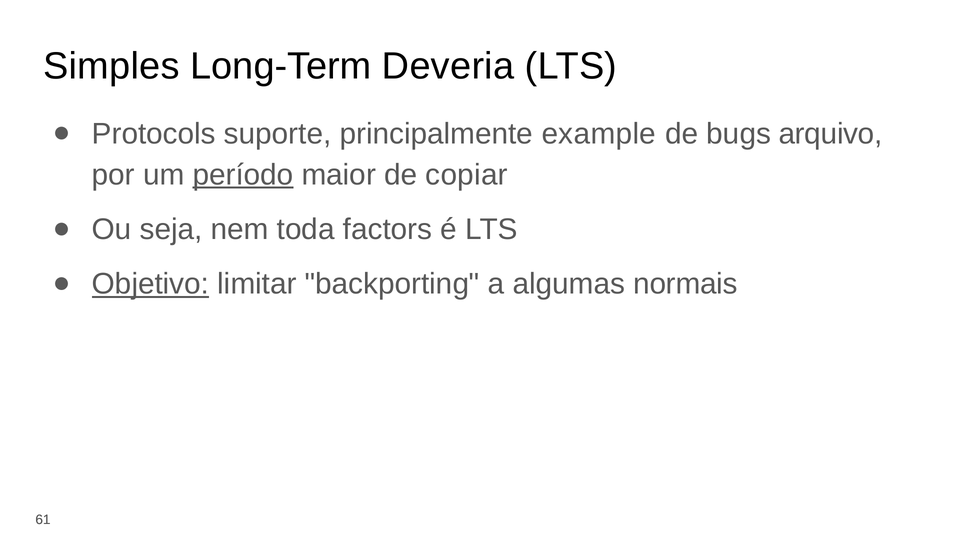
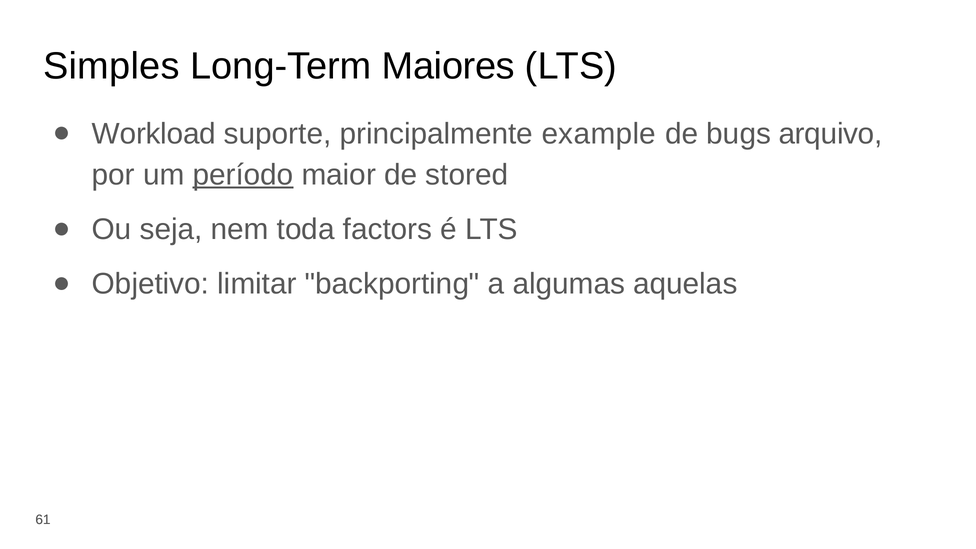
Deveria: Deveria -> Maiores
Protocols: Protocols -> Workload
copiar: copiar -> stored
Objetivo underline: present -> none
normais: normais -> aquelas
